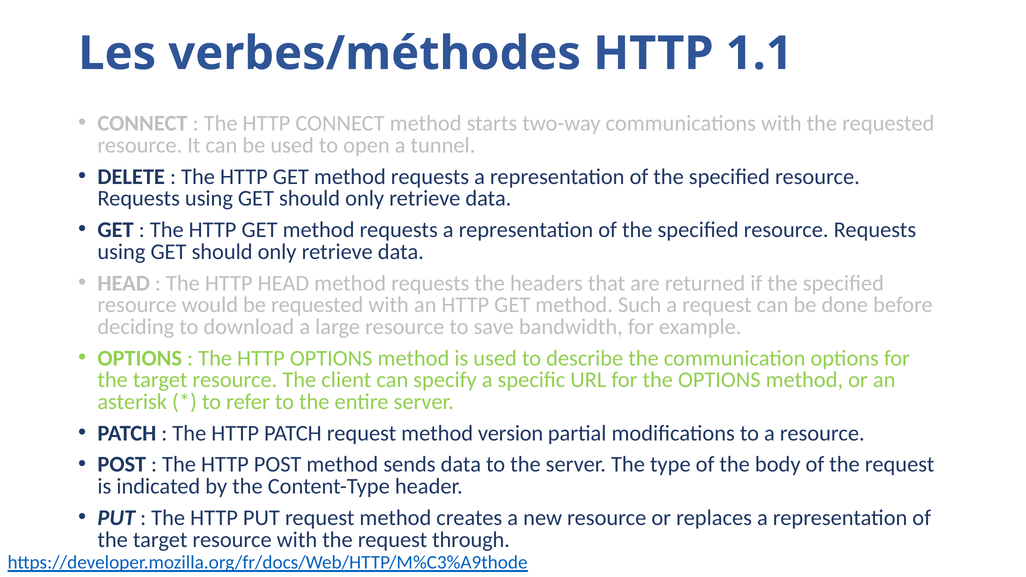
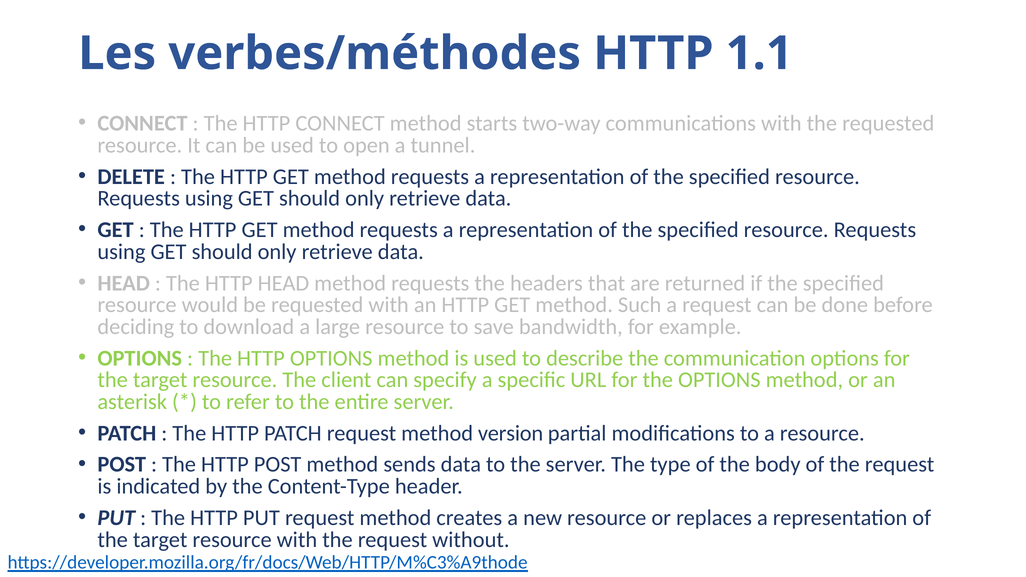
through: through -> without
